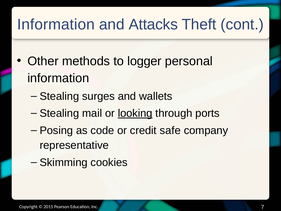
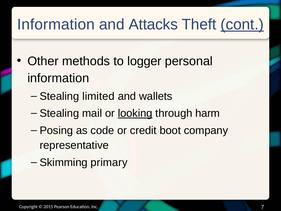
cont underline: none -> present
surges: surges -> limited
ports: ports -> harm
safe: safe -> boot
cookies: cookies -> primary
